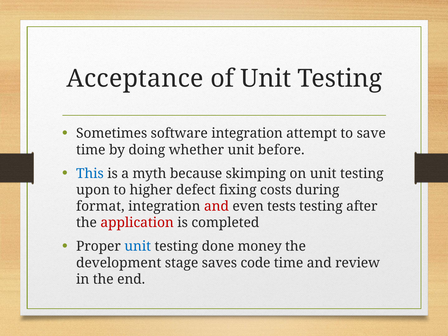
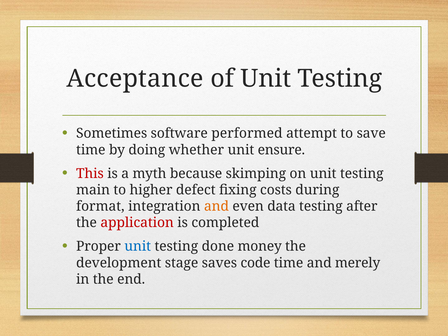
software integration: integration -> performed
before: before -> ensure
This colour: blue -> red
upon: upon -> main
and at (216, 206) colour: red -> orange
tests: tests -> data
review: review -> merely
